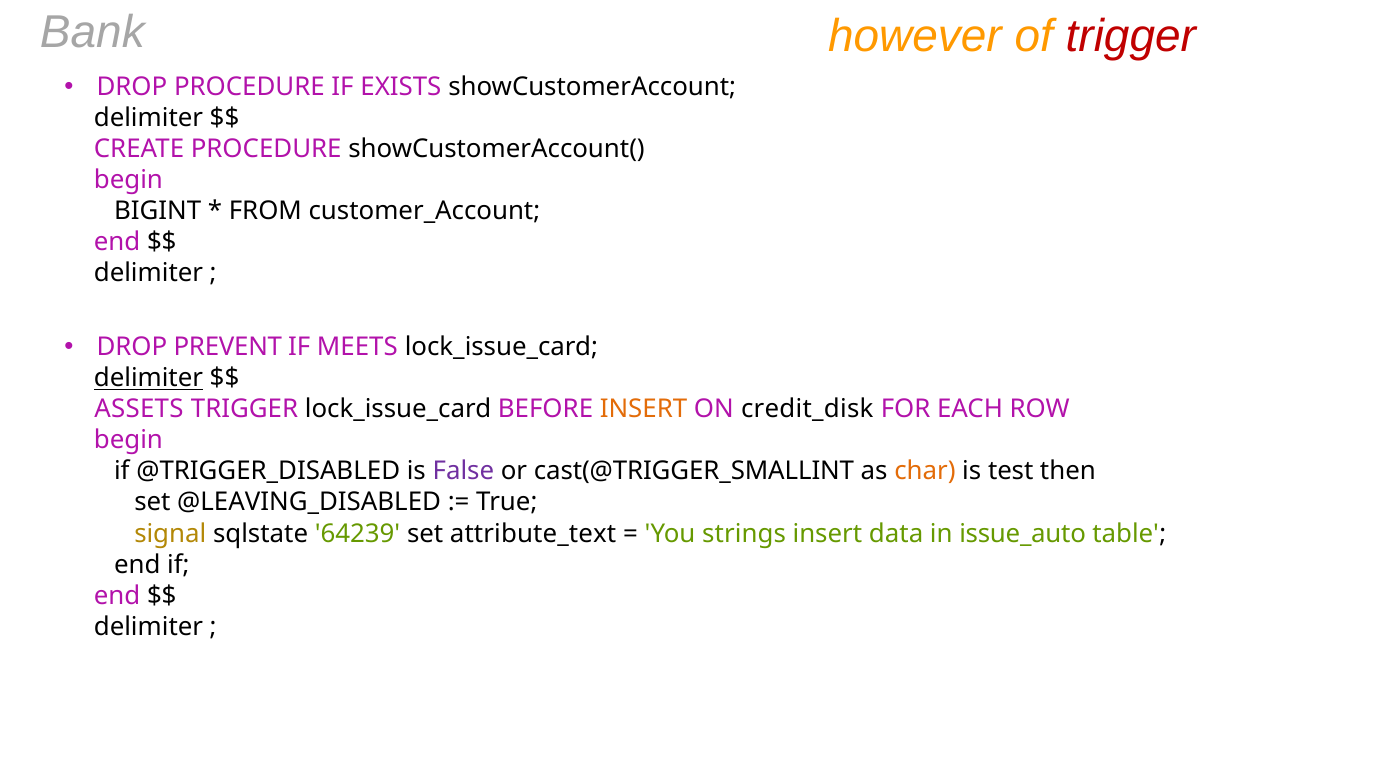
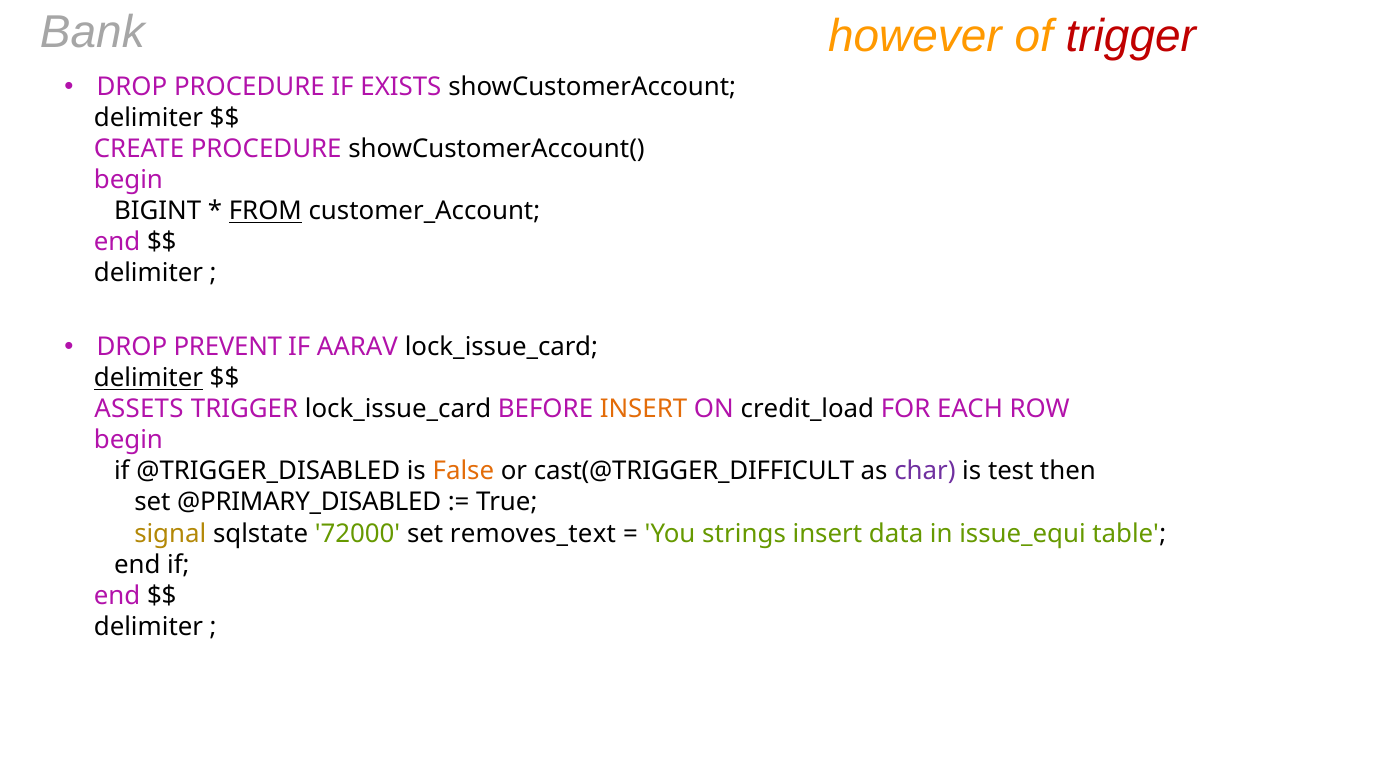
FROM underline: none -> present
MEETS: MEETS -> AARAV
credit_disk: credit_disk -> credit_load
False colour: purple -> orange
cast(@TRIGGER_SMALLINT: cast(@TRIGGER_SMALLINT -> cast(@TRIGGER_DIFFICULT
char colour: orange -> purple
@LEAVING_DISABLED: @LEAVING_DISABLED -> @PRIMARY_DISABLED
64239: 64239 -> 72000
attribute_text: attribute_text -> removes_text
issue_auto: issue_auto -> issue_equi
